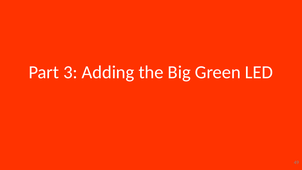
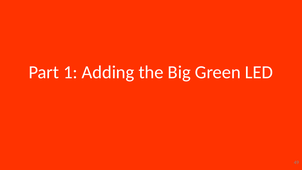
3: 3 -> 1
